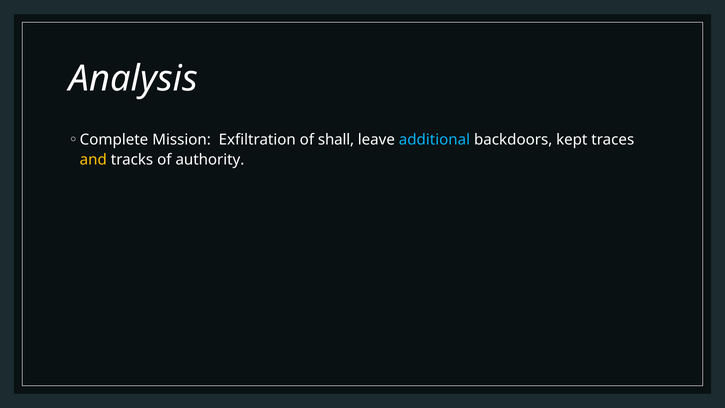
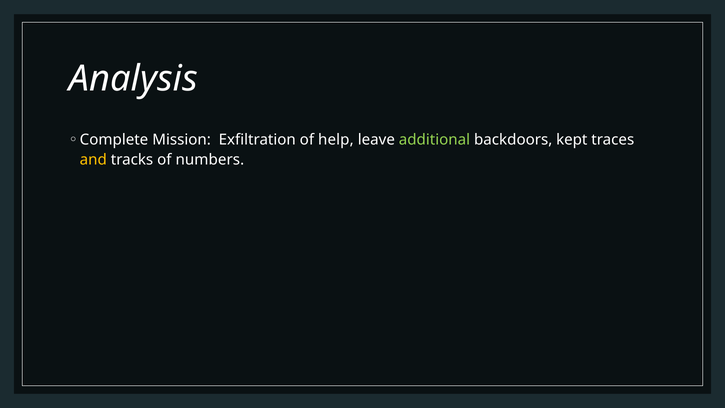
shall: shall -> help
additional colour: light blue -> light green
authority: authority -> numbers
